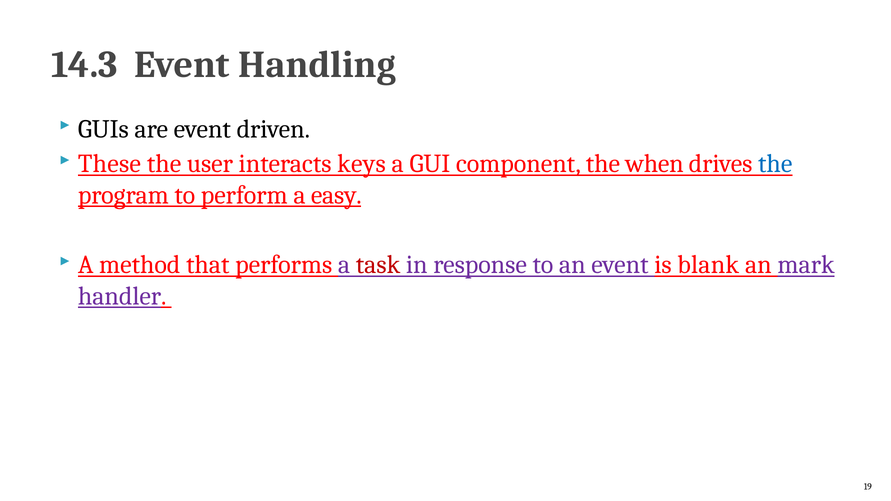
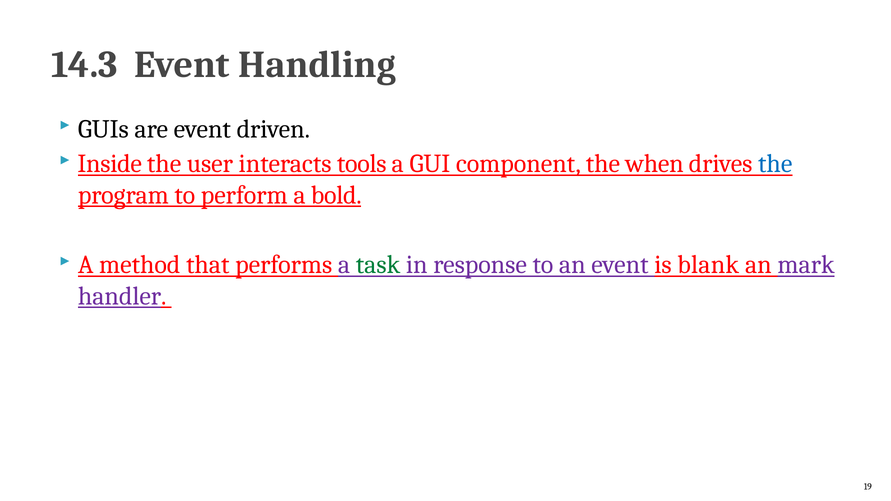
These: These -> Inside
keys: keys -> tools
easy: easy -> bold
task colour: red -> green
